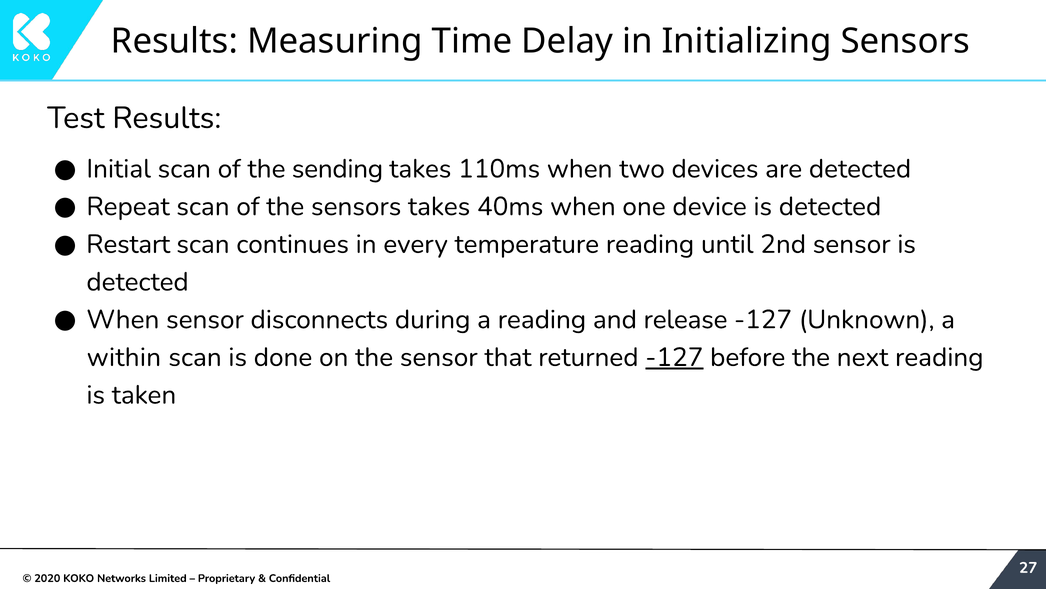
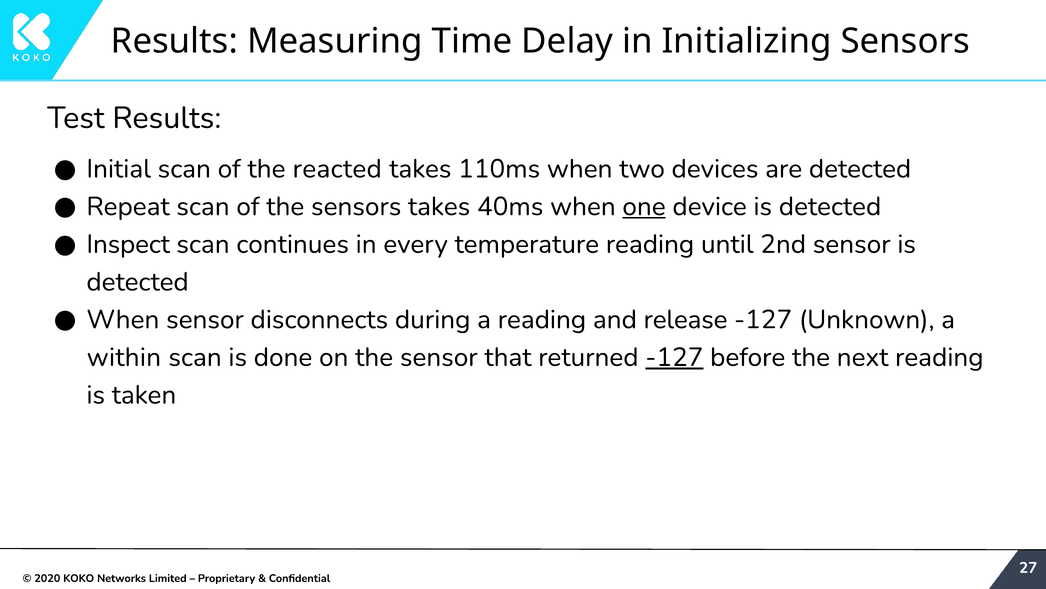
sending: sending -> reacted
one underline: none -> present
Restart: Restart -> Inspect
